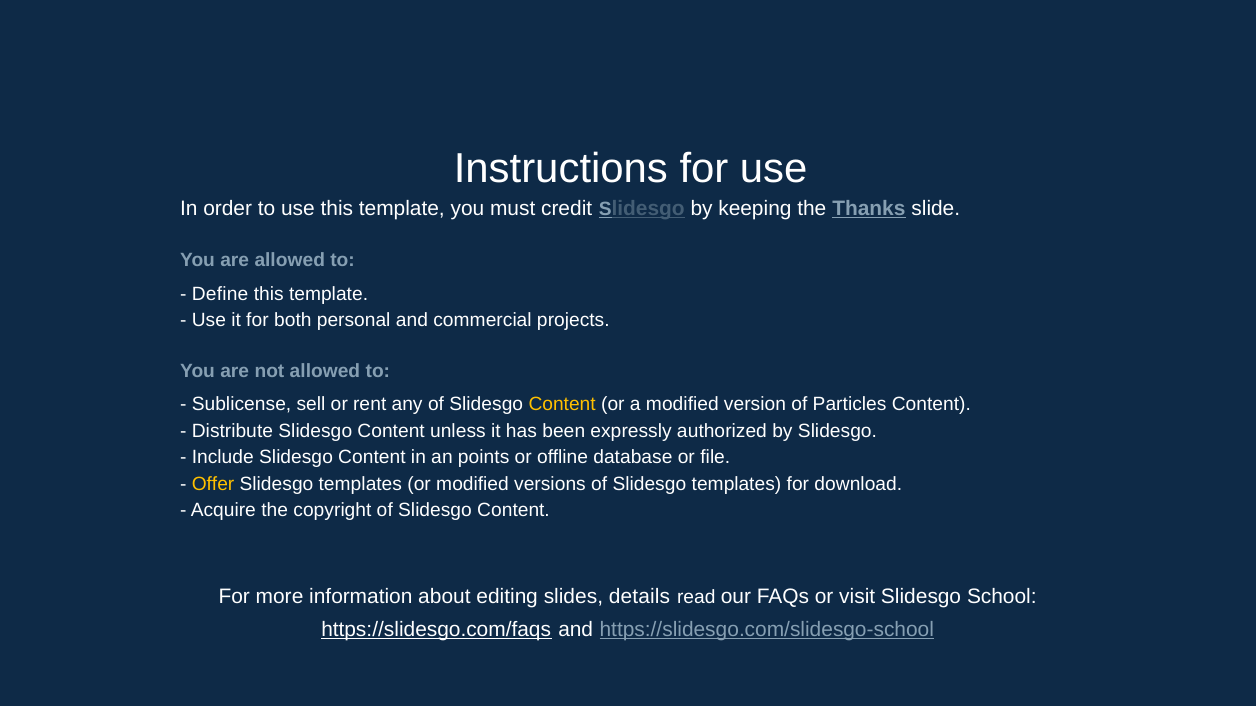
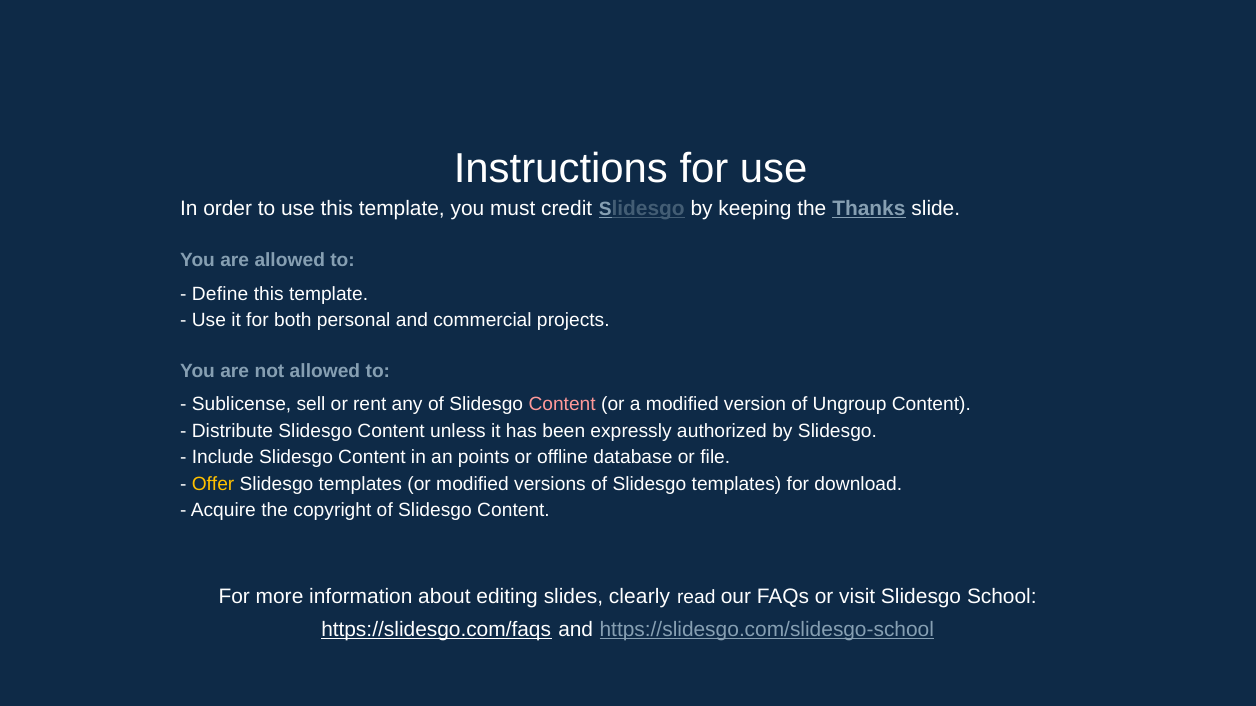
Content at (562, 405) colour: yellow -> pink
Particles: Particles -> Ungroup
details: details -> clearly
